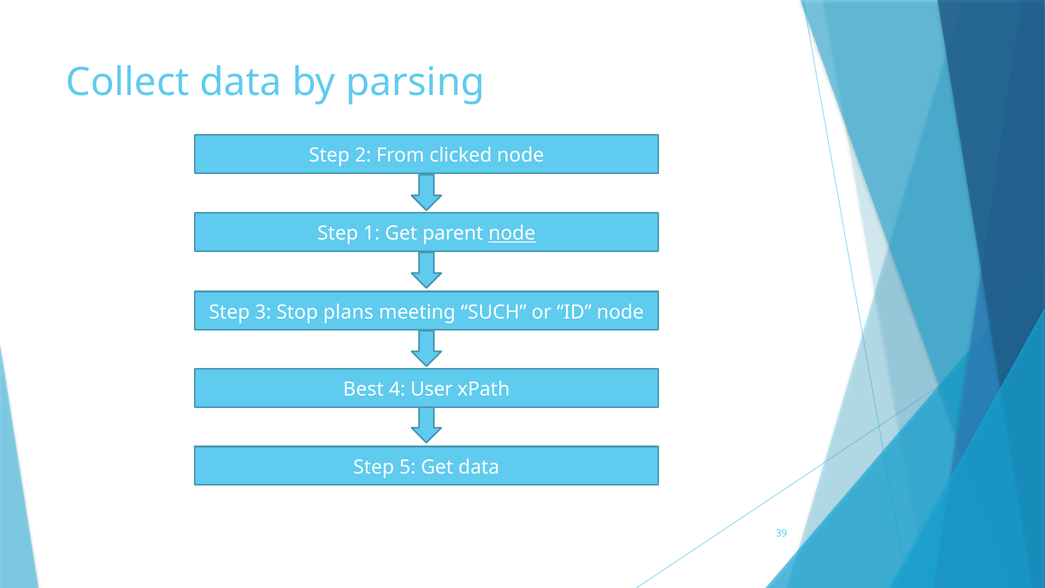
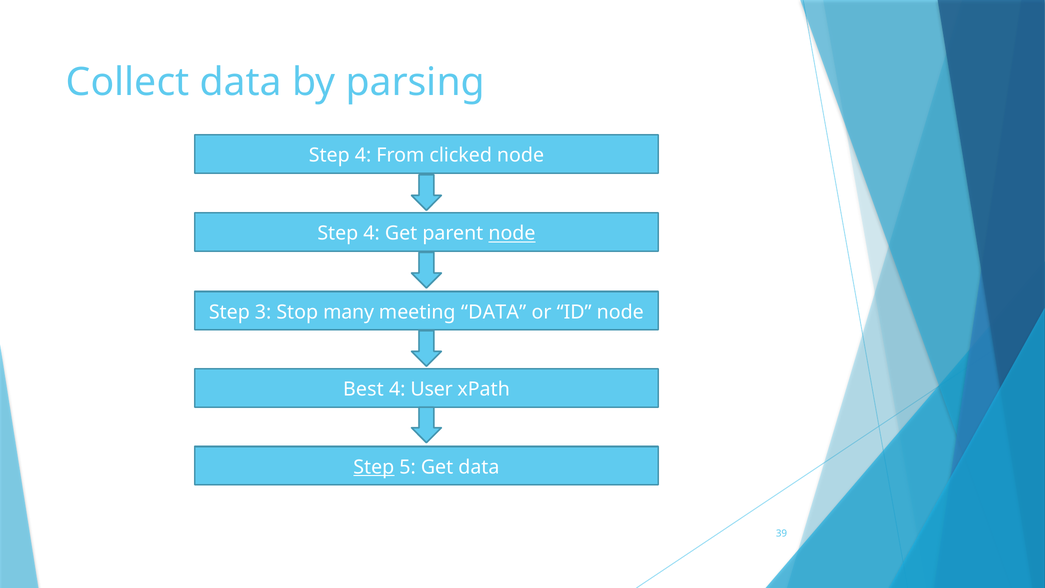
2 at (363, 155): 2 -> 4
1 at (372, 233): 1 -> 4
plans: plans -> many
meeting SUCH: SUCH -> DATA
Step at (374, 467) underline: none -> present
